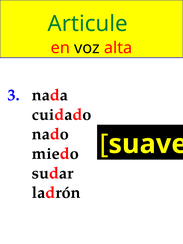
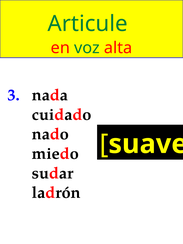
voz colour: black -> green
